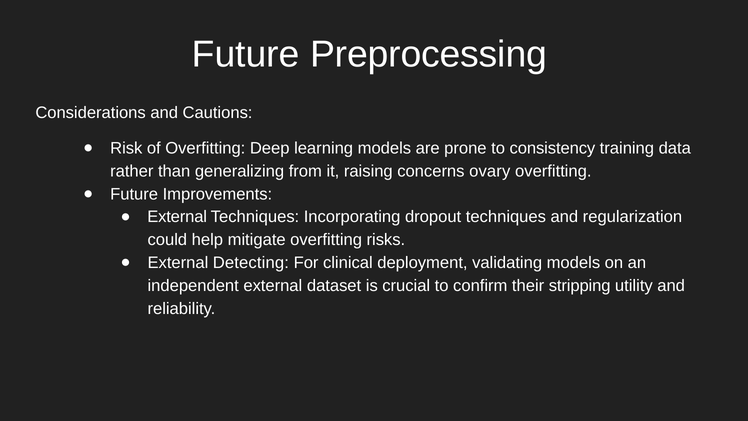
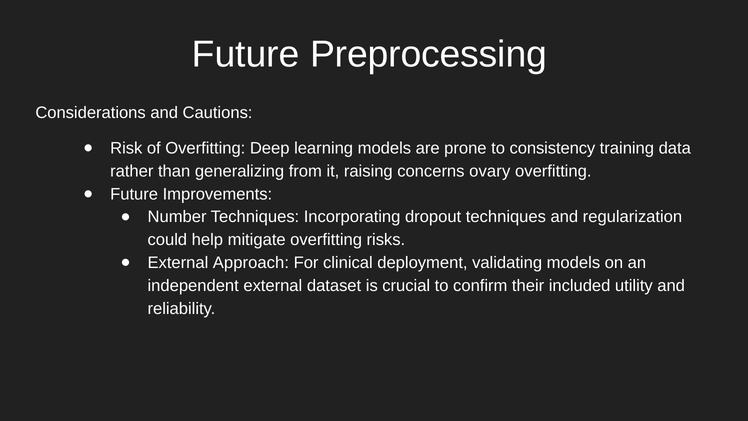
External at (177, 217): External -> Number
Detecting: Detecting -> Approach
stripping: stripping -> included
